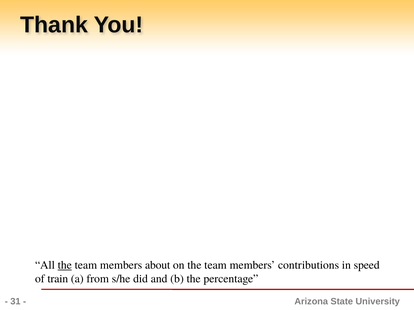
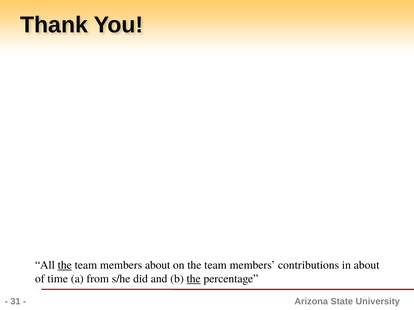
in speed: speed -> about
train: train -> time
the at (194, 279) underline: none -> present
